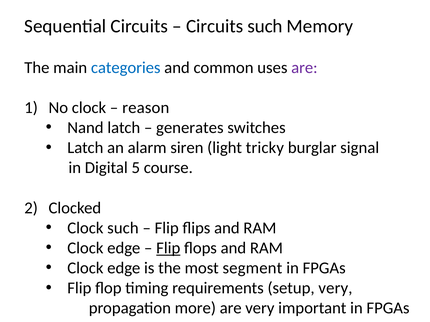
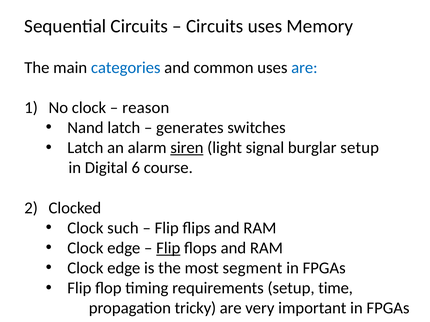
Circuits such: such -> uses
are at (304, 68) colour: purple -> blue
siren underline: none -> present
tricky: tricky -> signal
burglar signal: signal -> setup
5: 5 -> 6
setup very: very -> time
more: more -> tricky
